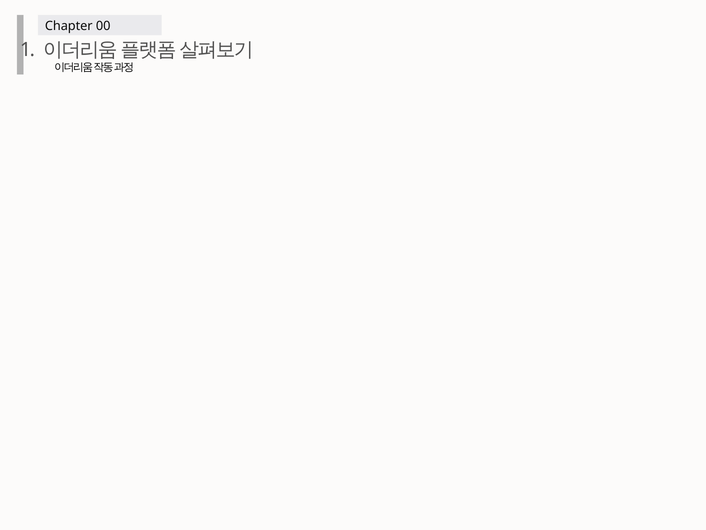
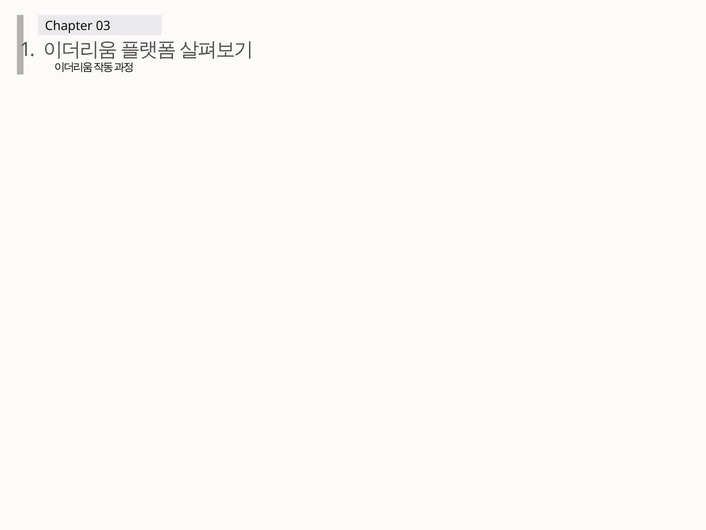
00: 00 -> 03
